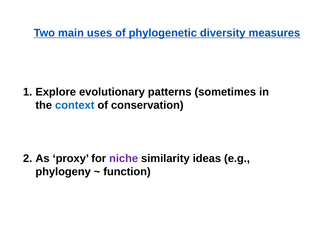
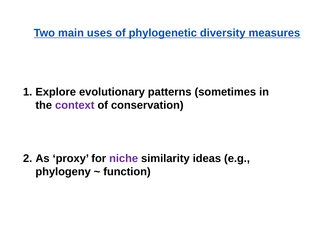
context colour: blue -> purple
